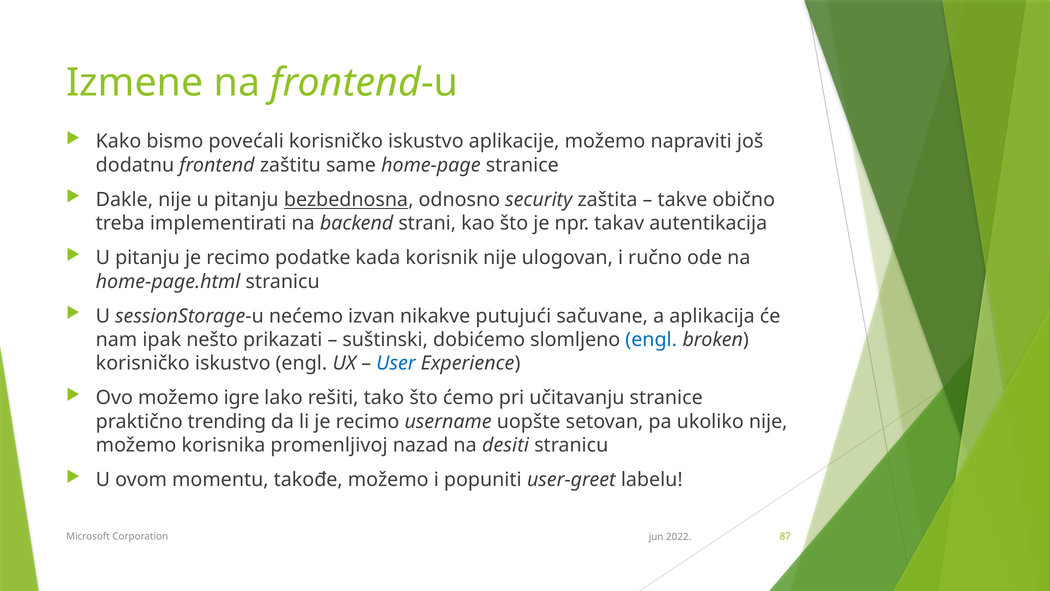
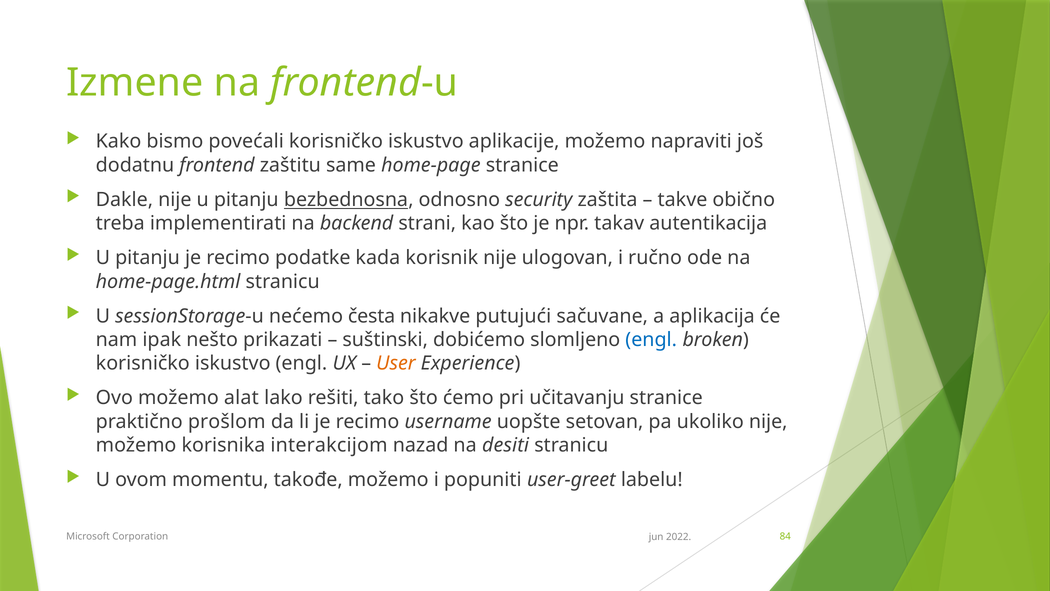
izvan: izvan -> česta
User colour: blue -> orange
igre: igre -> alat
trending: trending -> prošlom
promenljivoj: promenljivoj -> interakcijom
87: 87 -> 84
